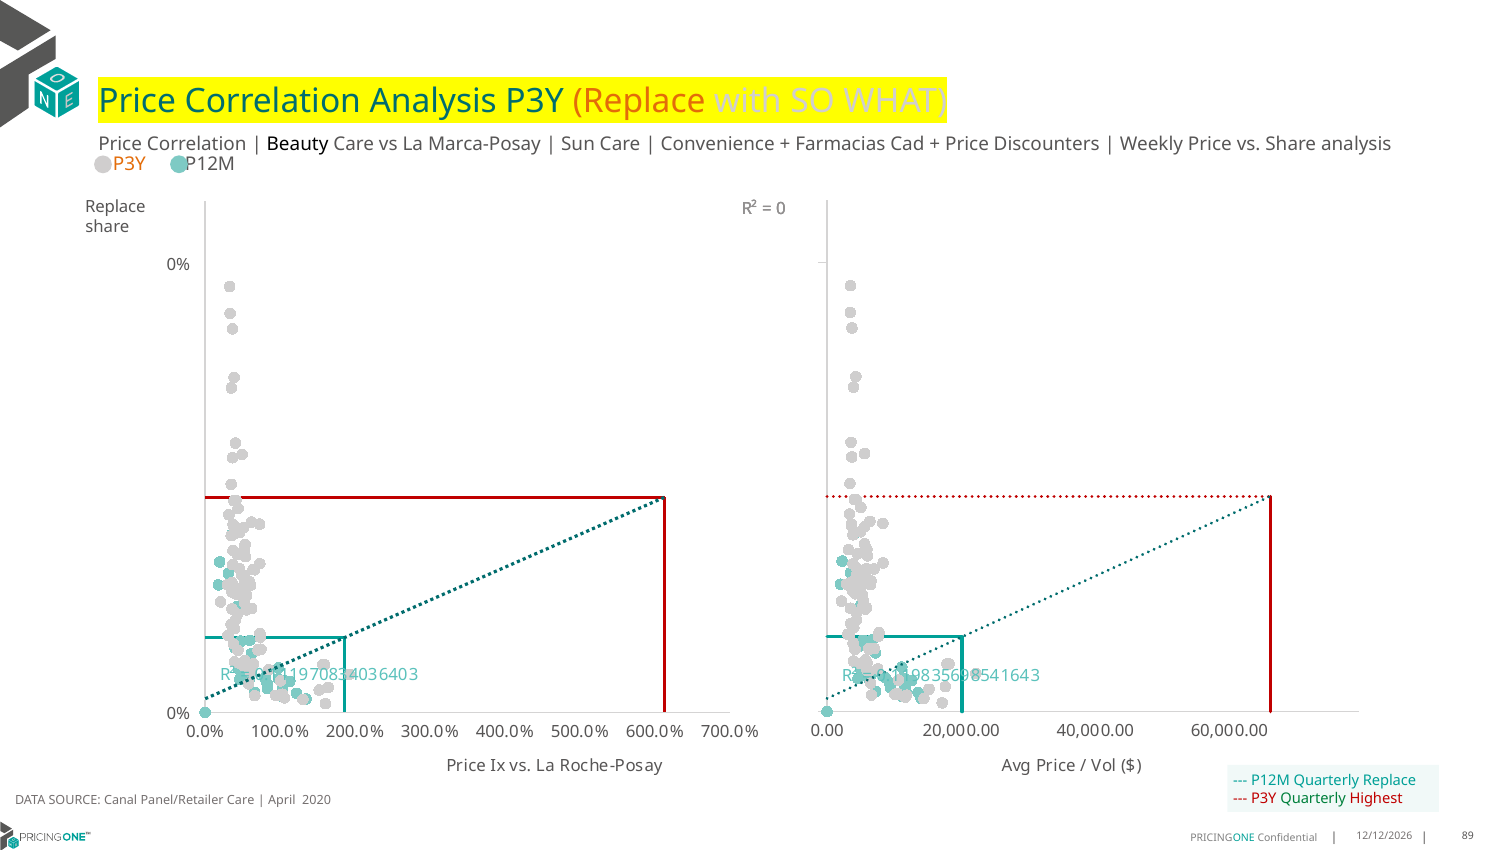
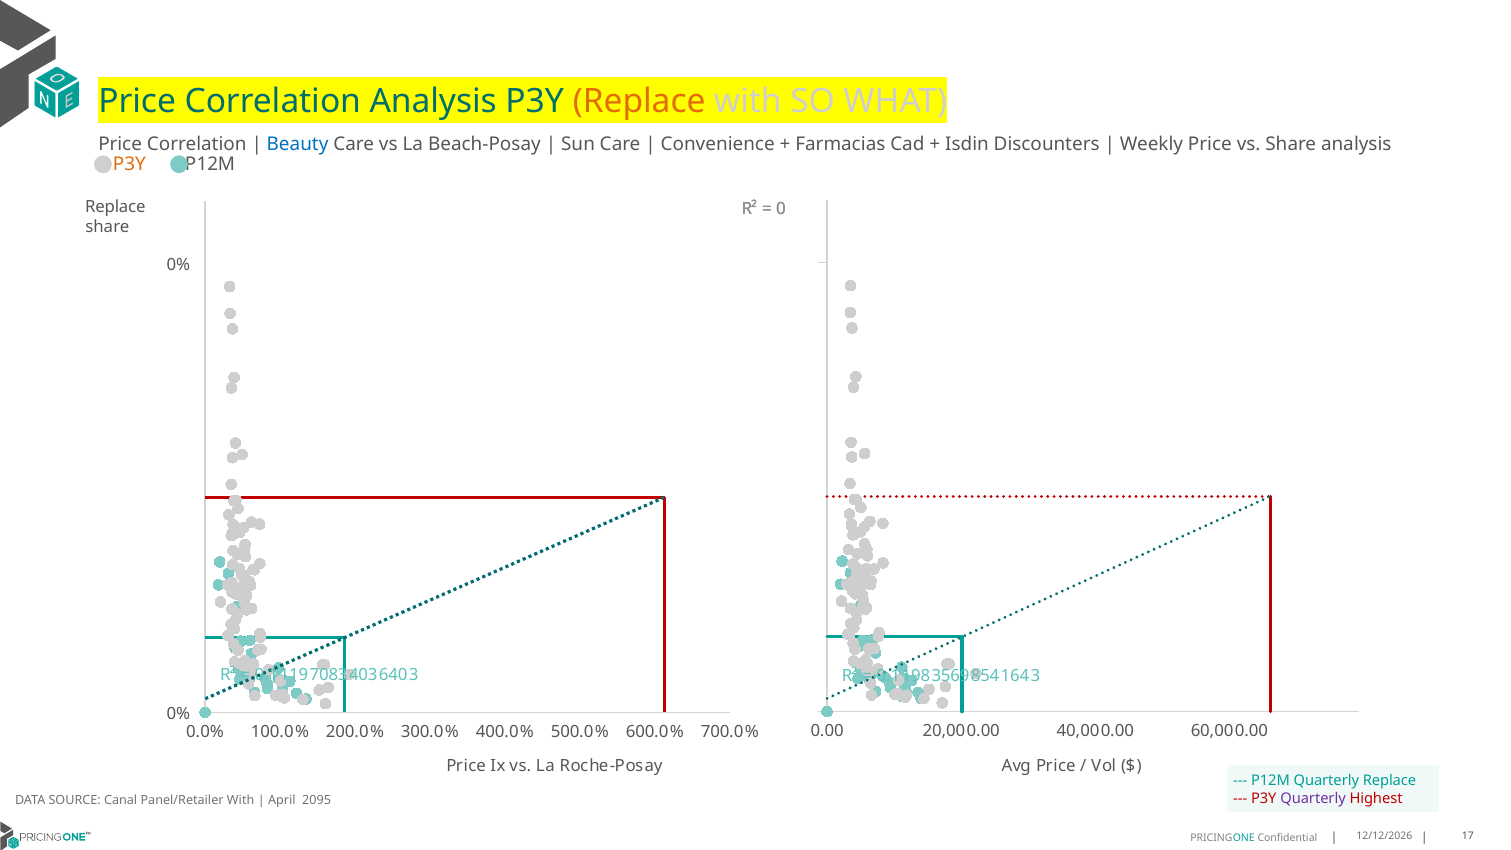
Beauty colour: black -> blue
Marca-Posay: Marca-Posay -> Beach-Posay
Price at (967, 144): Price -> Isdin
Quarterly at (1313, 798) colour: green -> purple
Panel/Retailer Care: Care -> With
2020: 2020 -> 2095
89: 89 -> 17
